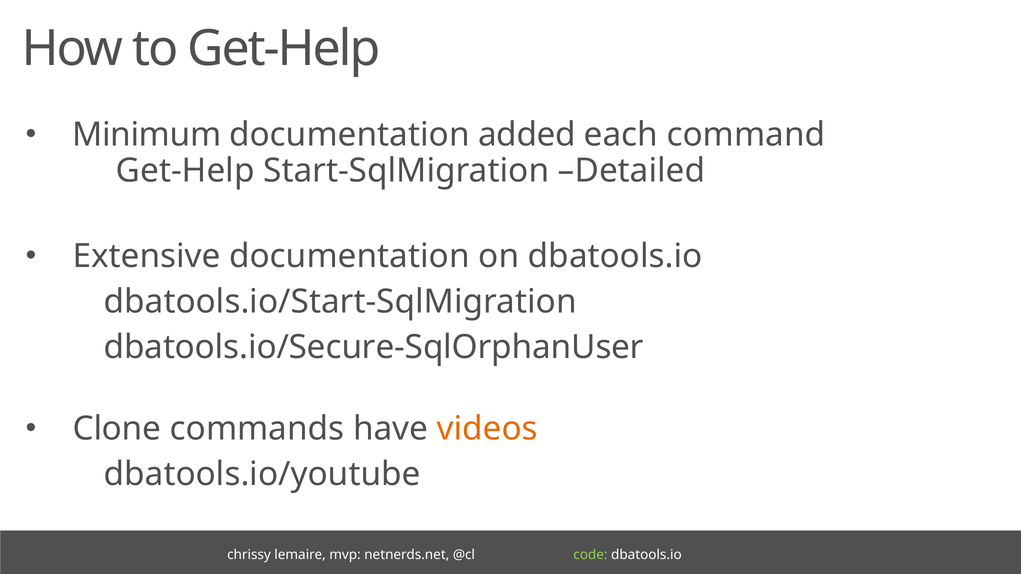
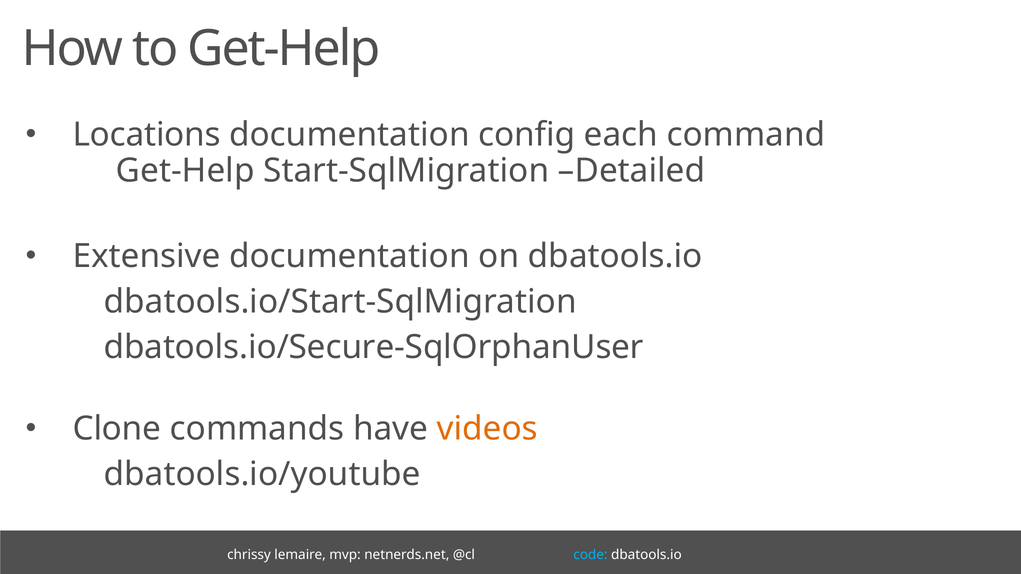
Minimum: Minimum -> Locations
added: added -> config
code colour: light green -> light blue
